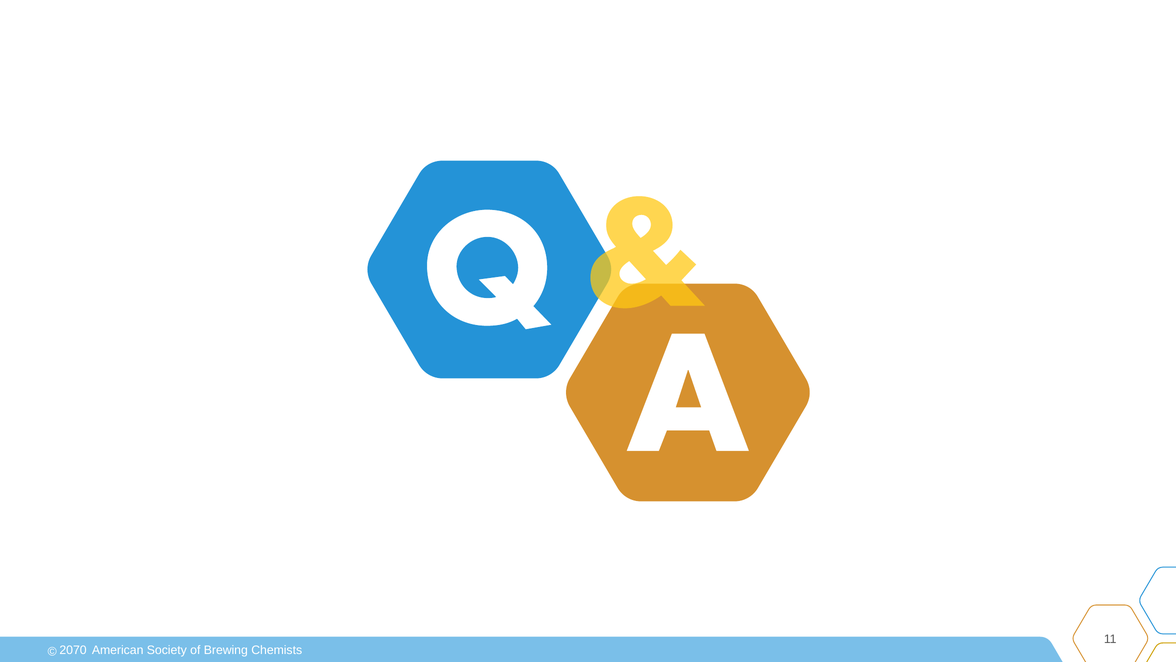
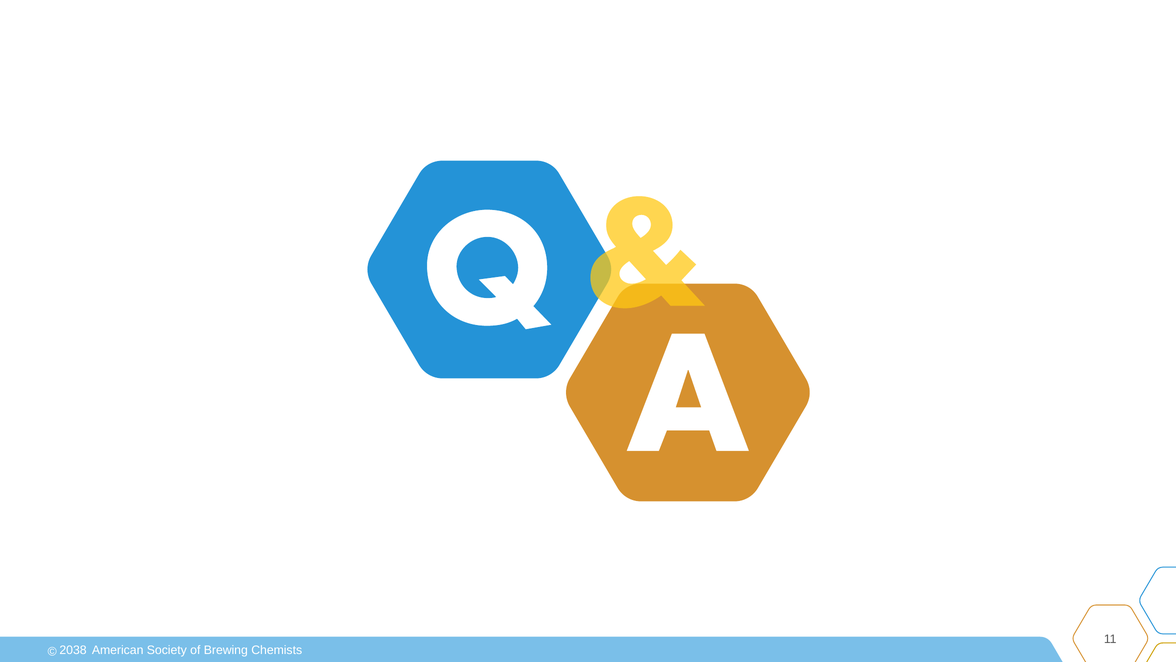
2070: 2070 -> 2038
